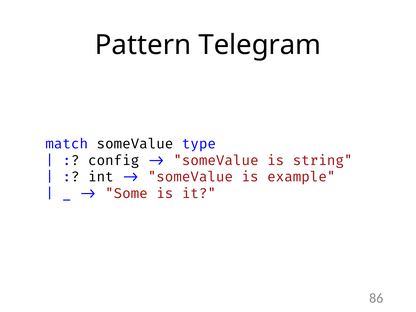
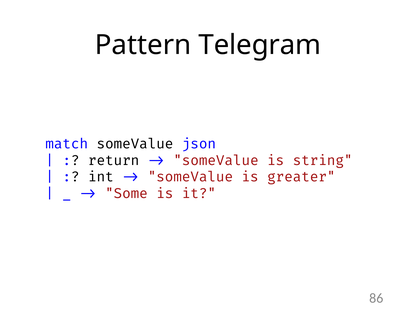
type: type -> json
config: config -> return
example: example -> greater
